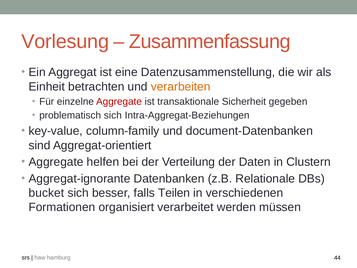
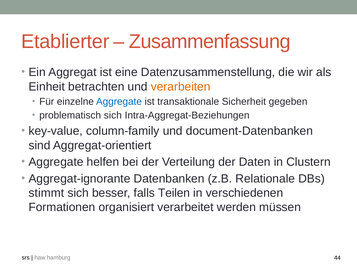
Vorlesung: Vorlesung -> Etablierter
Aggregate at (119, 101) colour: red -> blue
bucket: bucket -> stimmt
